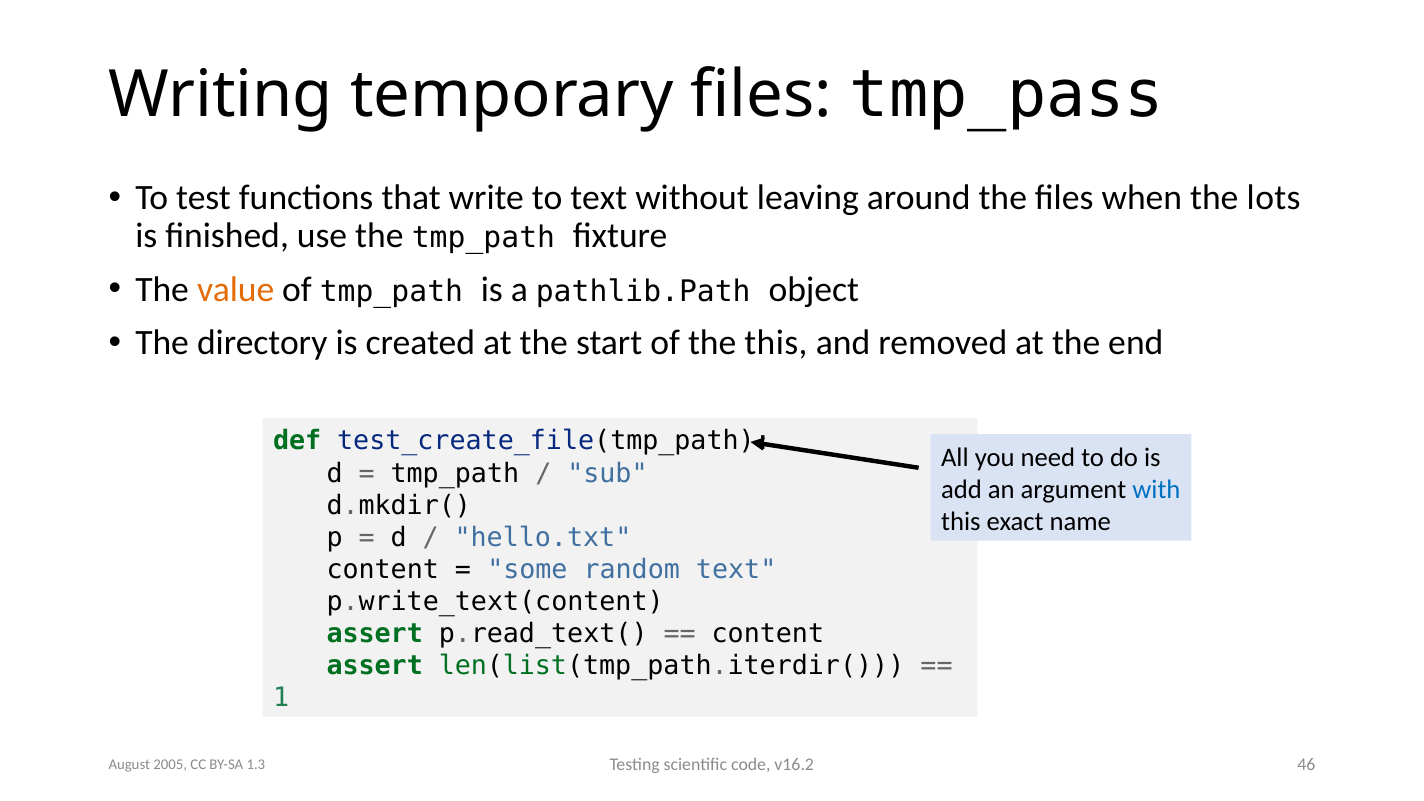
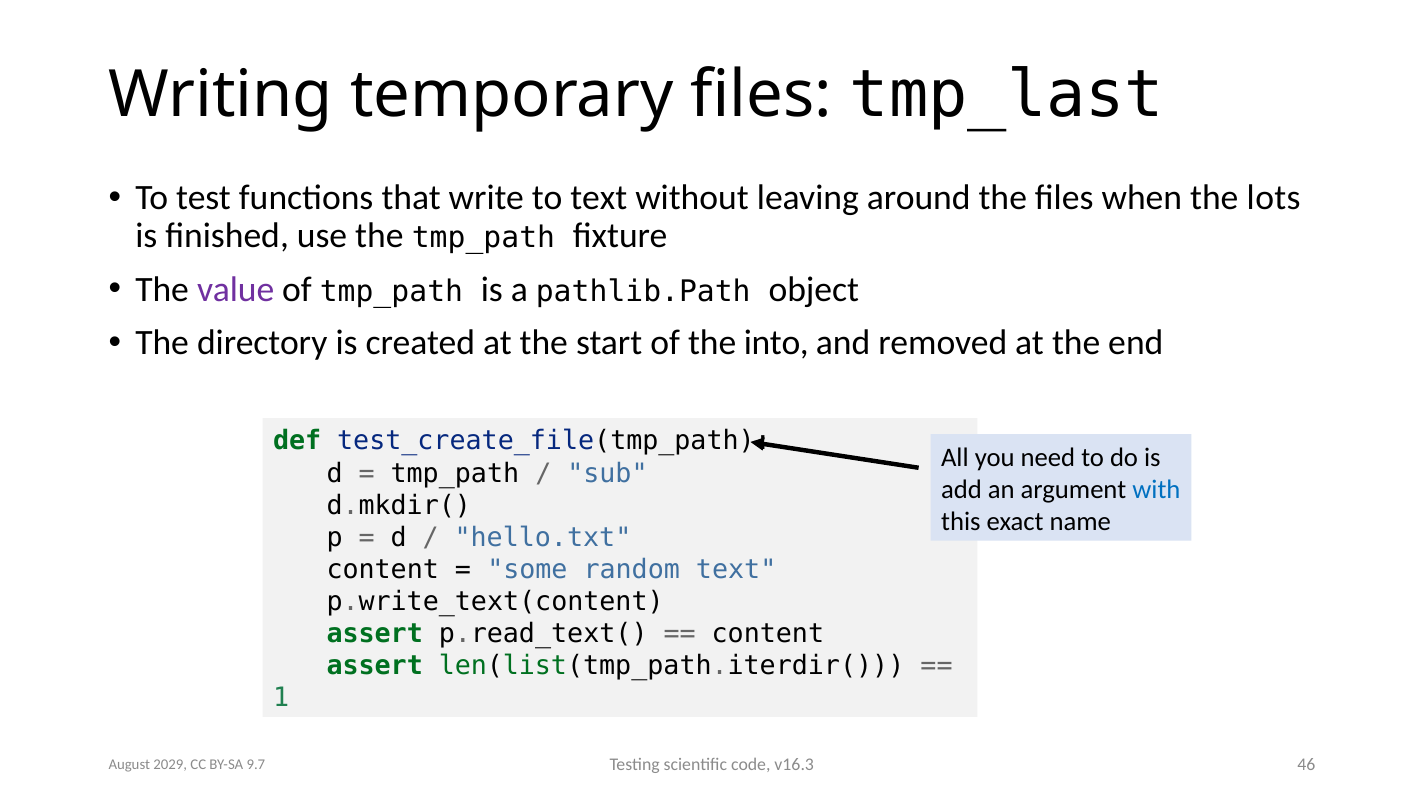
tmp_pass: tmp_pass -> tmp_last
value colour: orange -> purple
the this: this -> into
v16.2: v16.2 -> v16.3
2005: 2005 -> 2029
1.3: 1.3 -> 9.7
